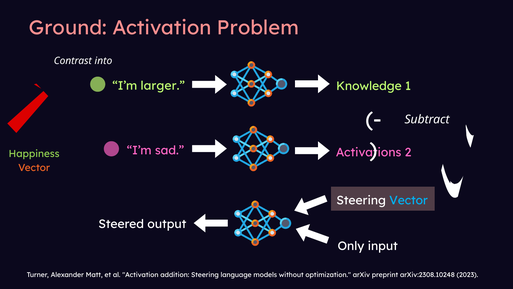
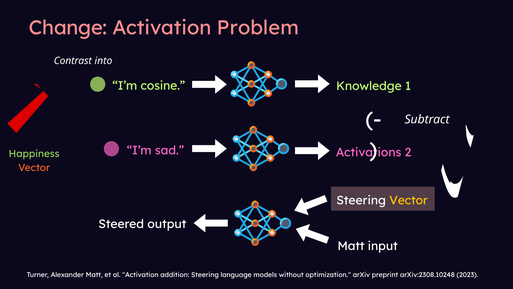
Ground: Ground -> Change
larger: larger -> cosine
Vector at (409, 200) colour: light blue -> yellow
Only at (351, 246): Only -> Matt
